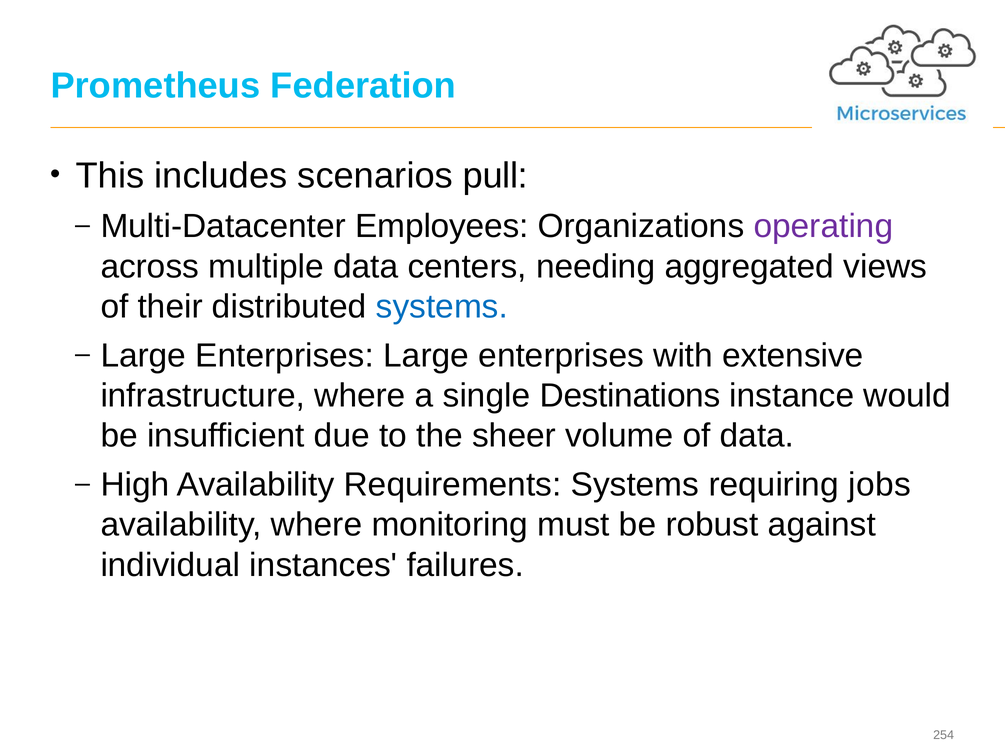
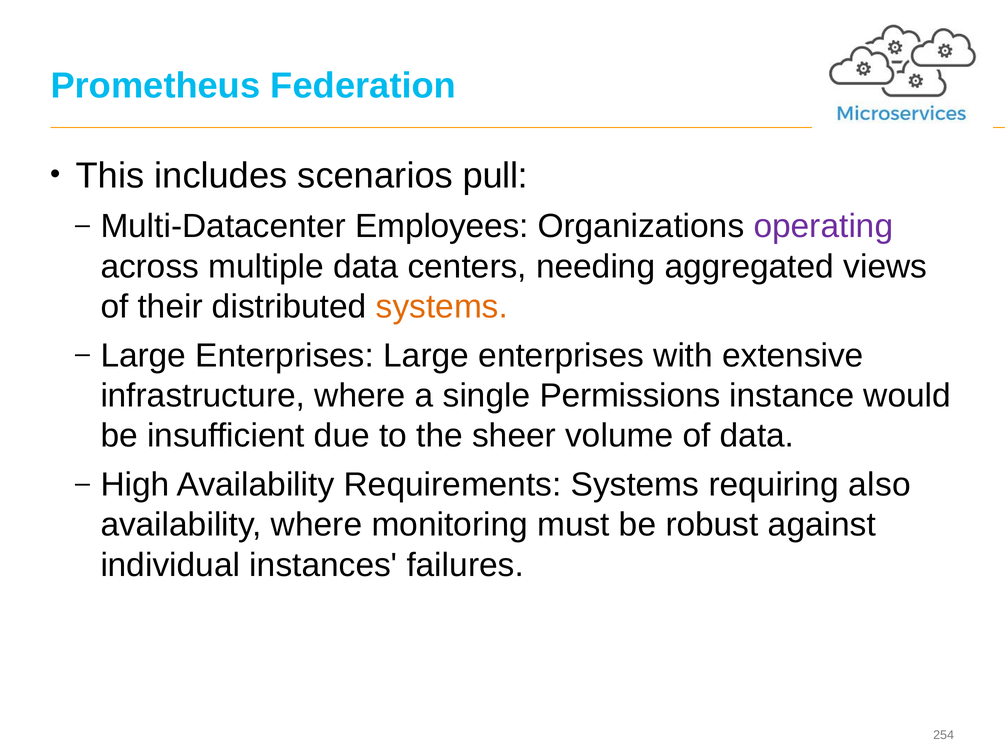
systems at (442, 307) colour: blue -> orange
Destinations: Destinations -> Permissions
jobs: jobs -> also
